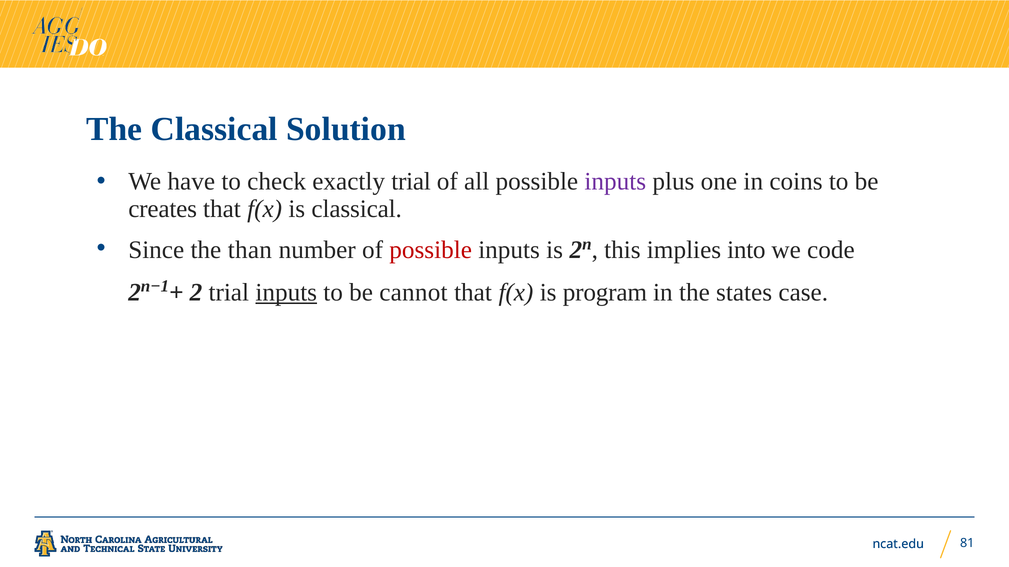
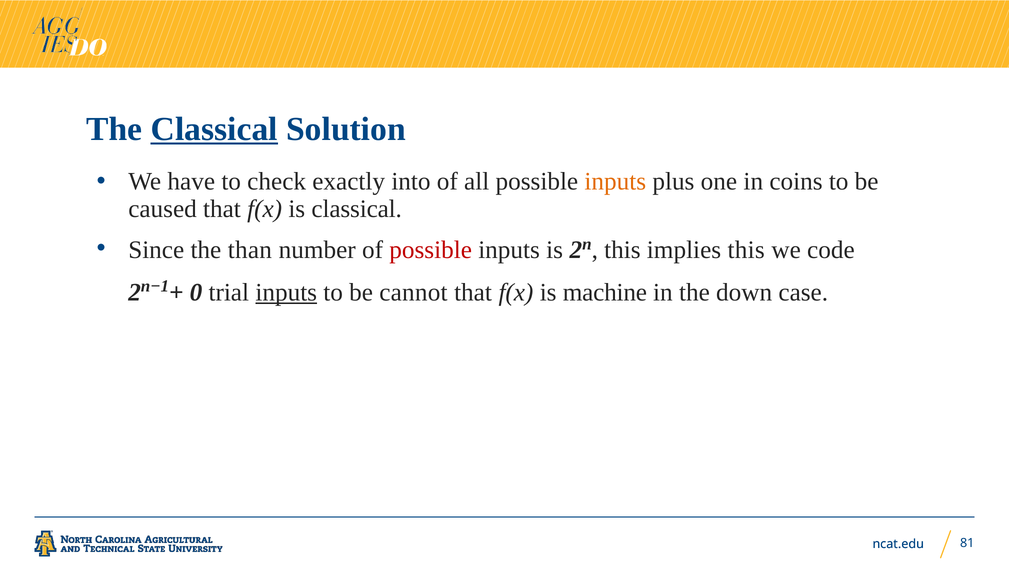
Classical at (214, 129) underline: none -> present
exactly trial: trial -> into
inputs at (615, 182) colour: purple -> orange
creates: creates -> caused
implies into: into -> this
2 at (196, 293): 2 -> 0
program: program -> machine
states: states -> down
